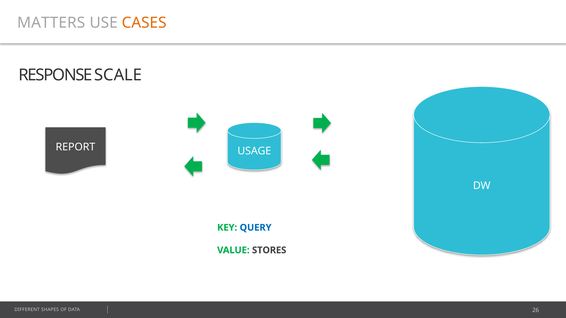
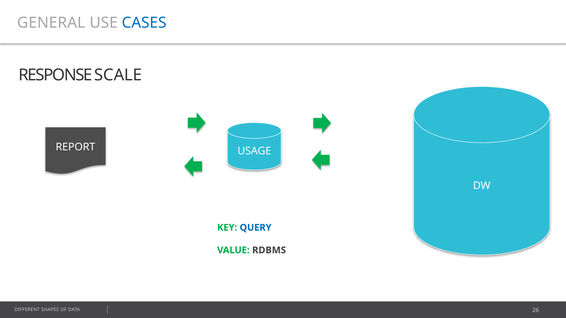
MATTERS: MATTERS -> GENERAL
CASES colour: orange -> blue
STORES: STORES -> RDBMS
